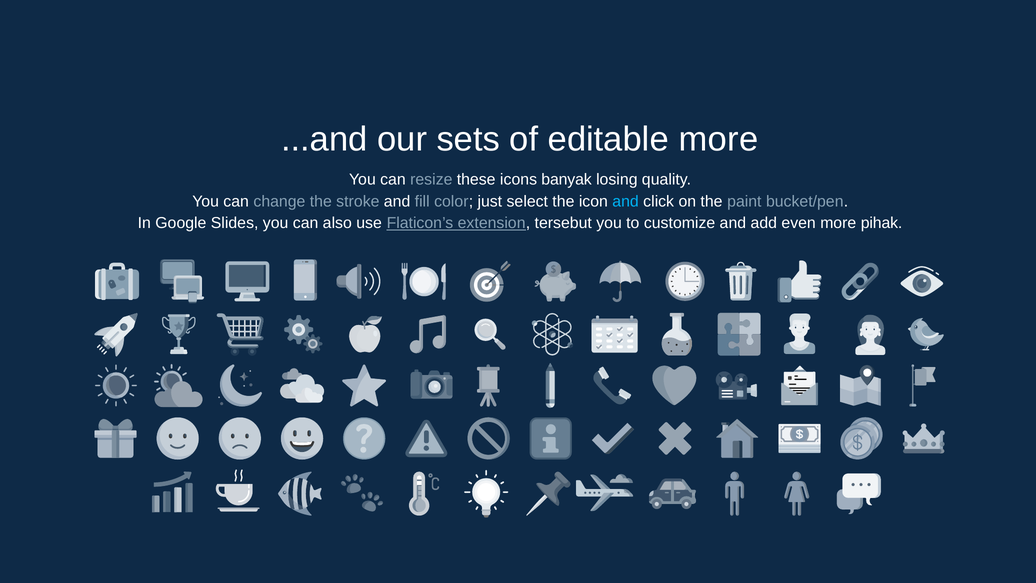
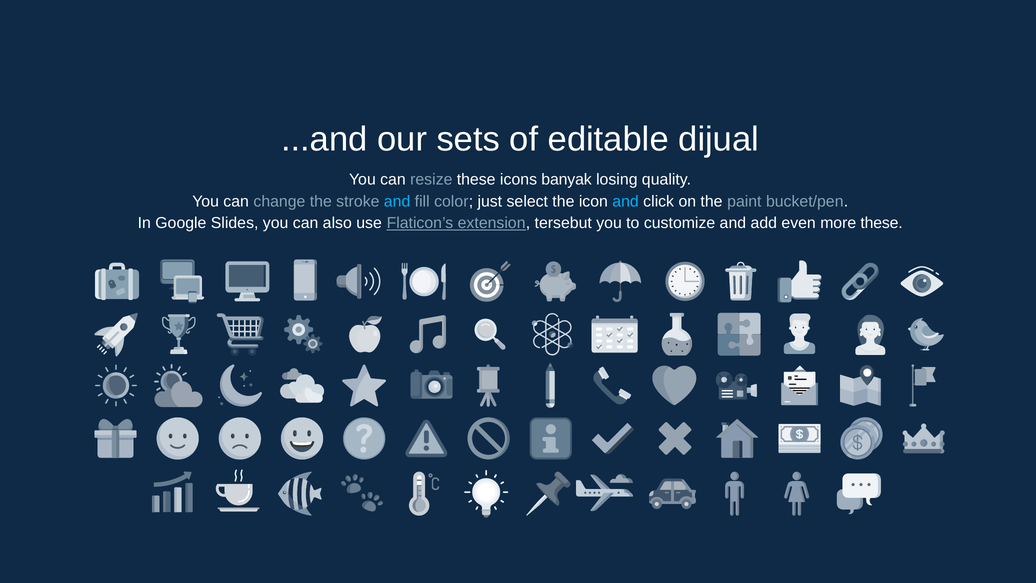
editable more: more -> dijual
and at (397, 201) colour: white -> light blue
more pihak: pihak -> these
